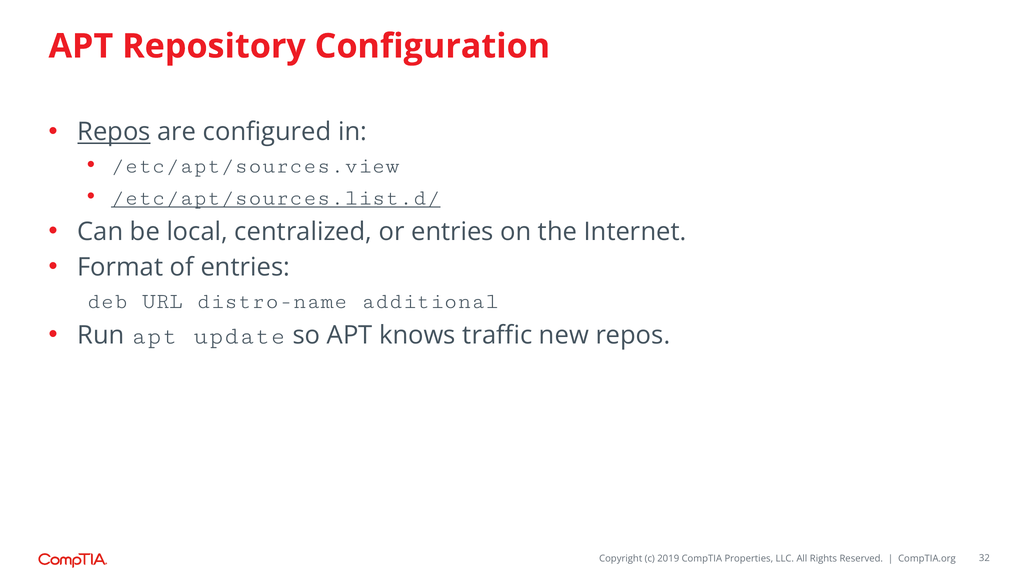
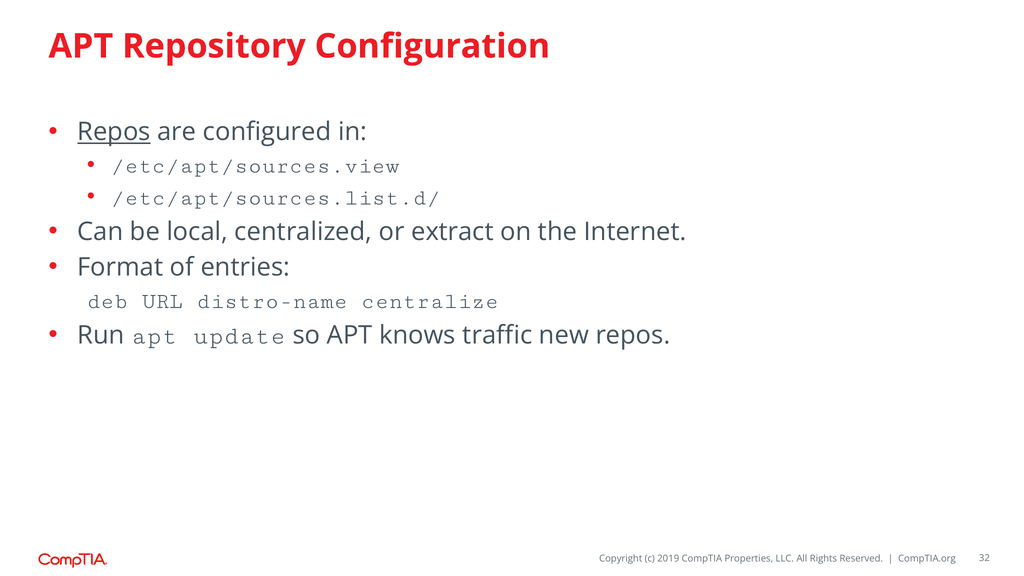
/etc/apt/sources.list.d/ underline: present -> none
or entries: entries -> extract
additional: additional -> centralize
